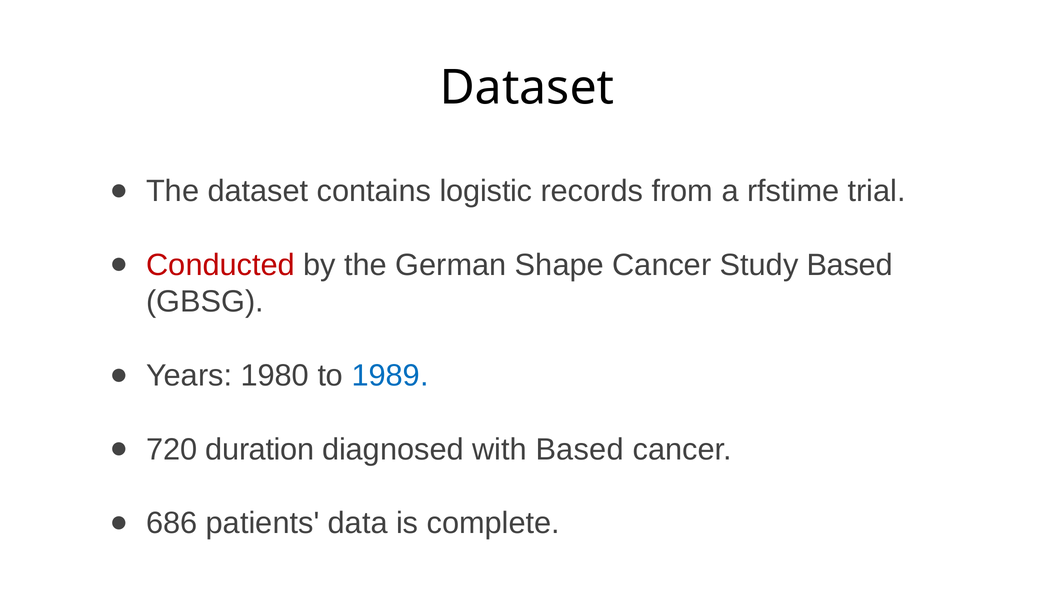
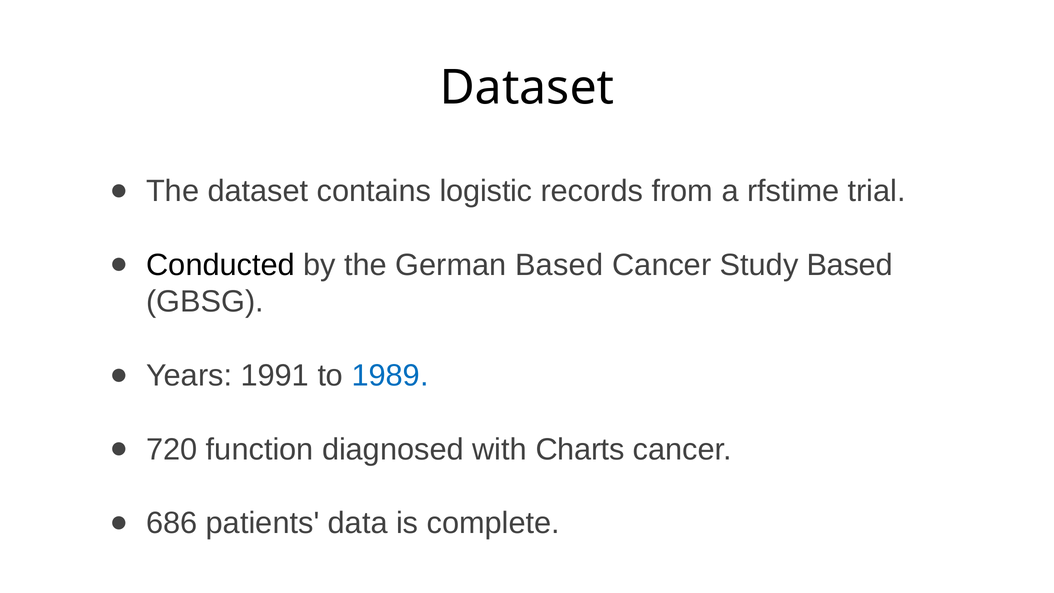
Conducted colour: red -> black
German Shape: Shape -> Based
1980: 1980 -> 1991
duration: duration -> function
with Based: Based -> Charts
